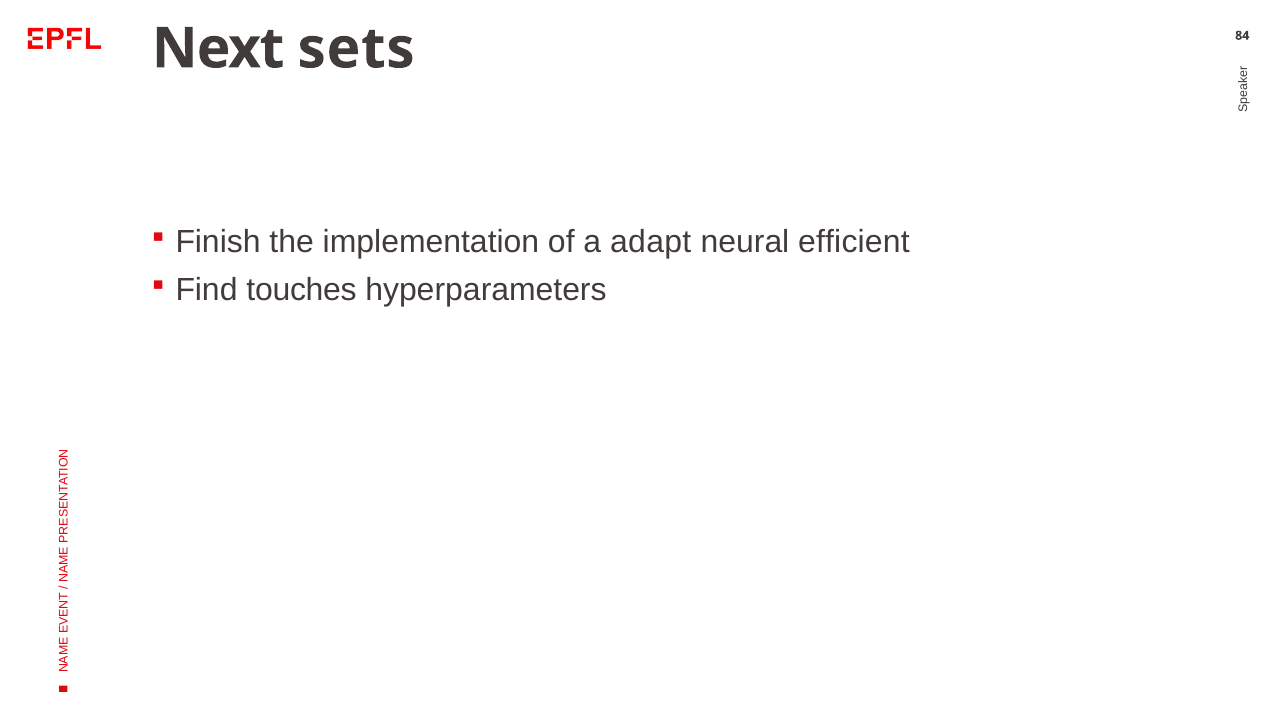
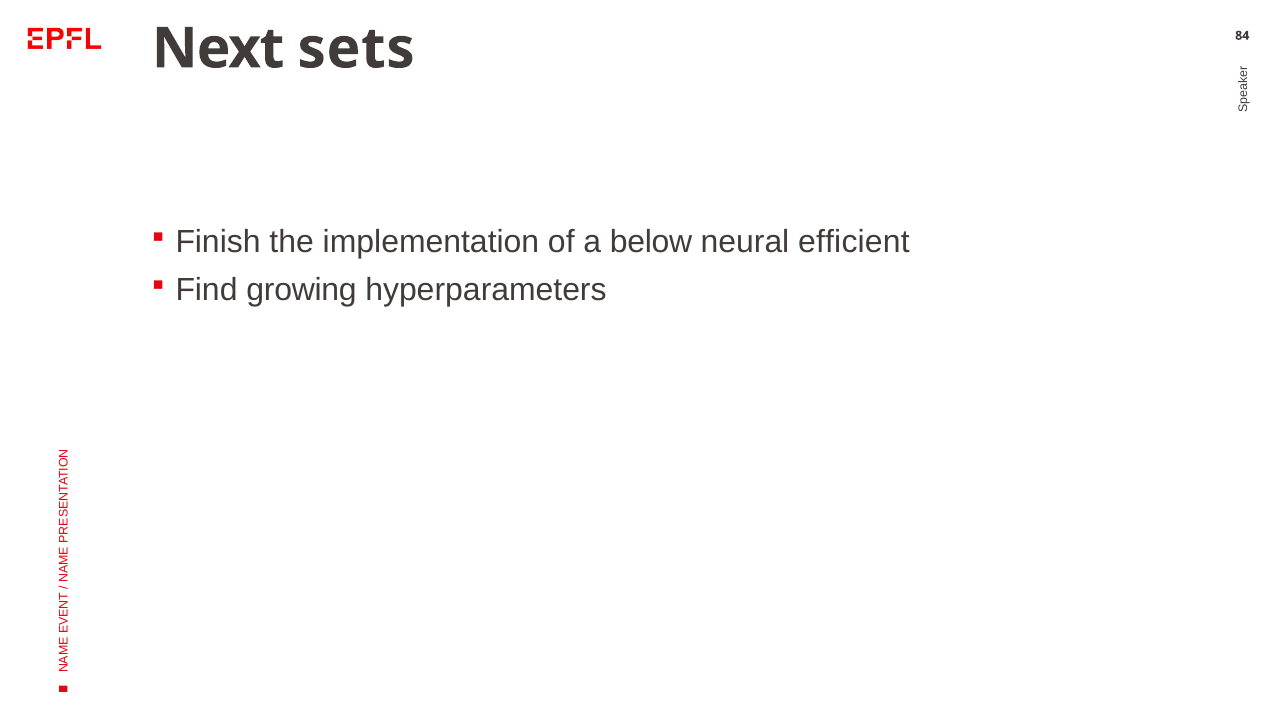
adapt: adapt -> below
touches: touches -> growing
